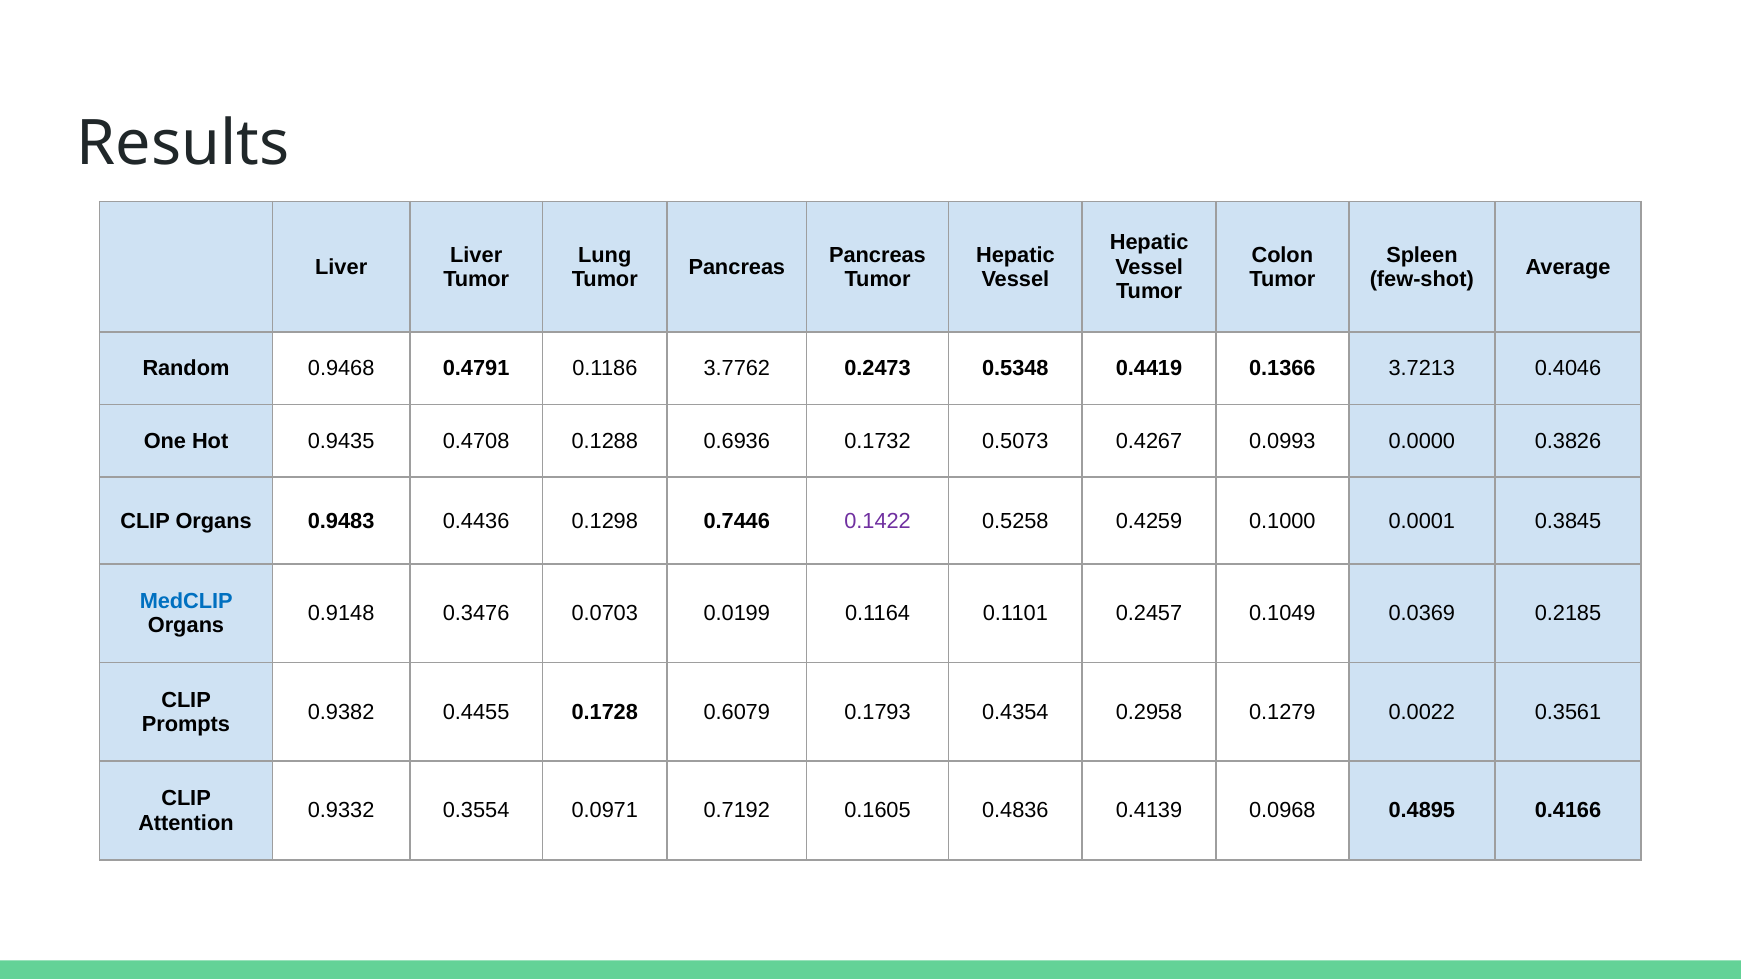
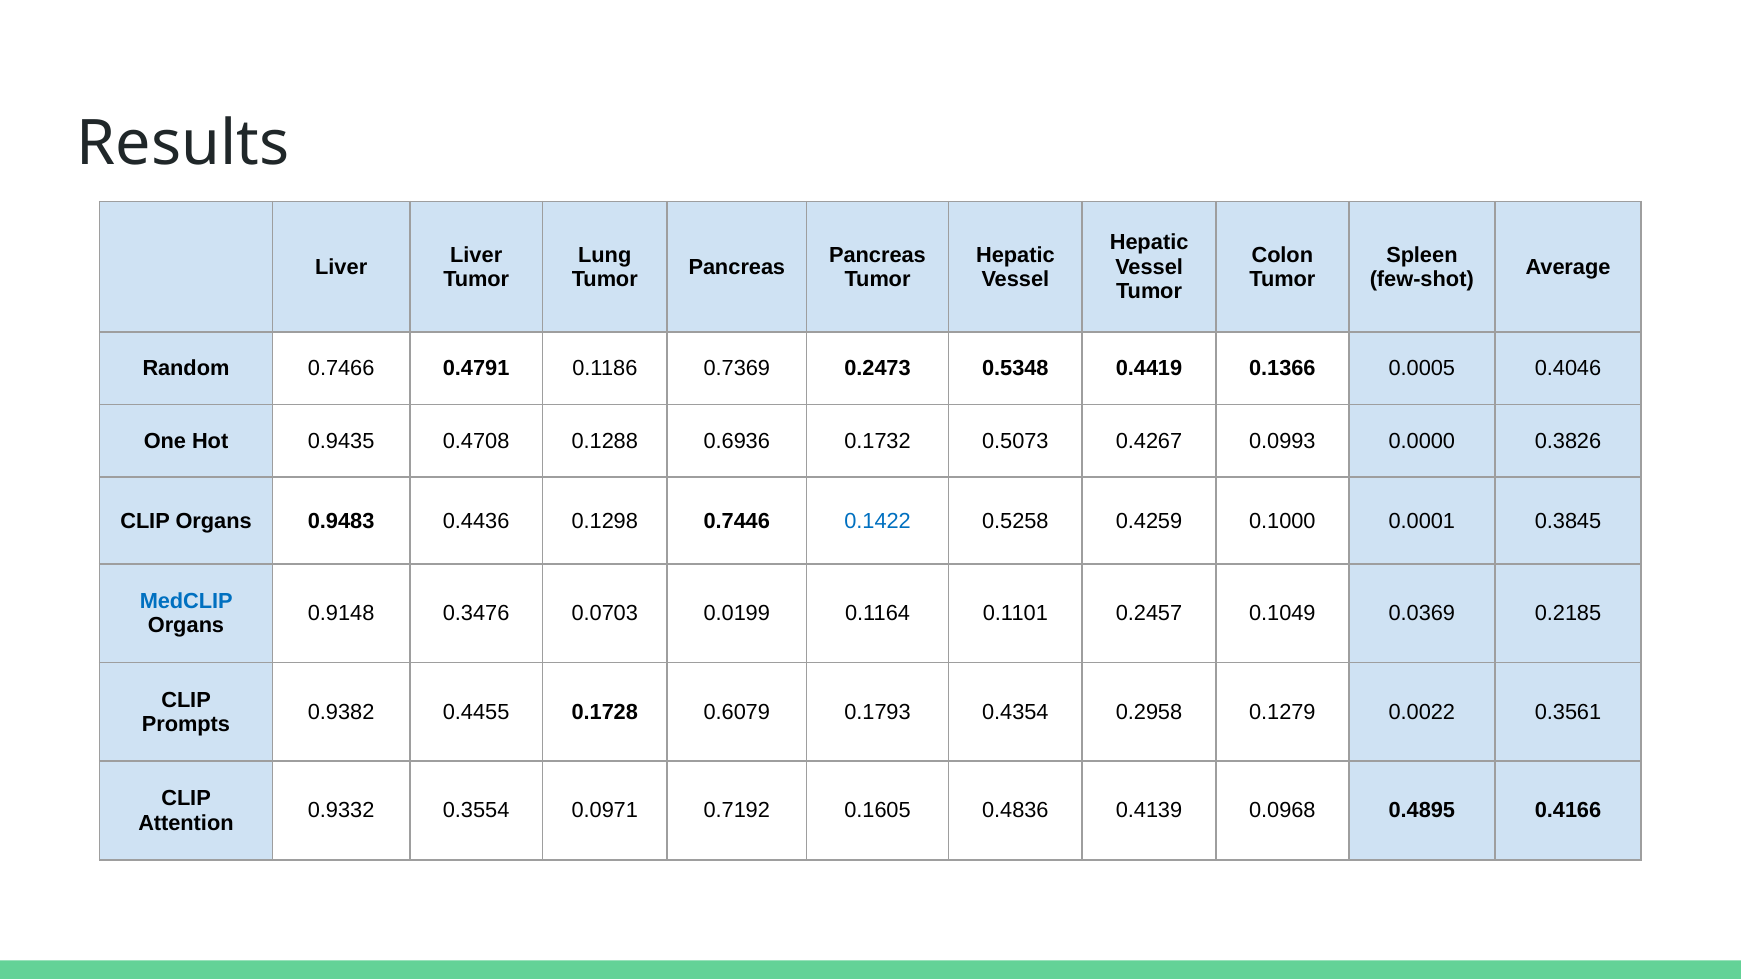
0.9468: 0.9468 -> 0.7466
3.7762: 3.7762 -> 0.7369
3.7213: 3.7213 -> 0.0005
0.1422 colour: purple -> blue
